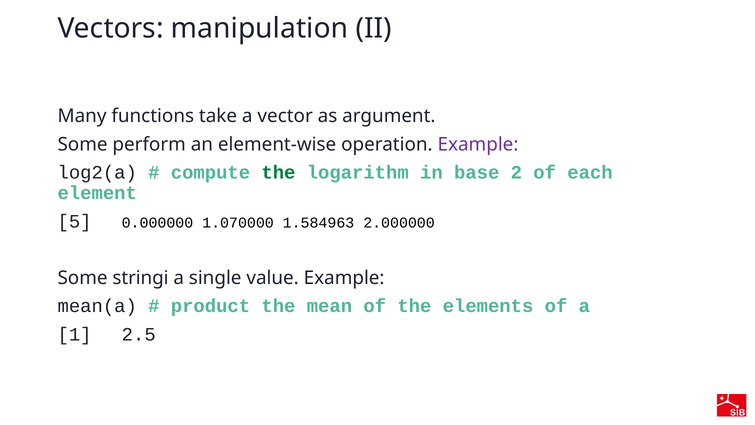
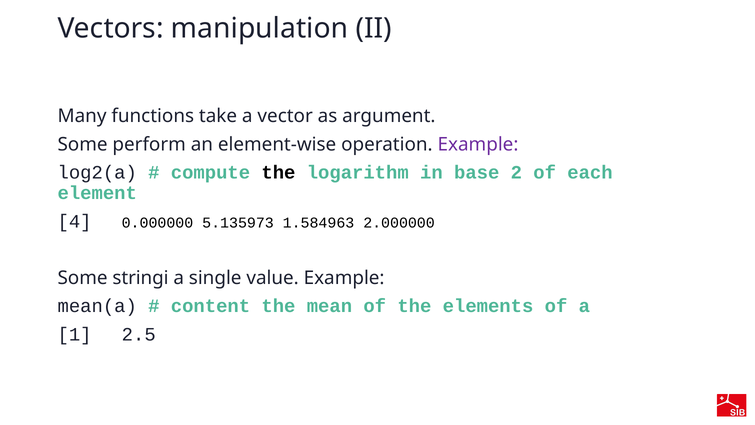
the at (278, 173) colour: green -> black
5: 5 -> 4
1.070000: 1.070000 -> 5.135973
product: product -> content
